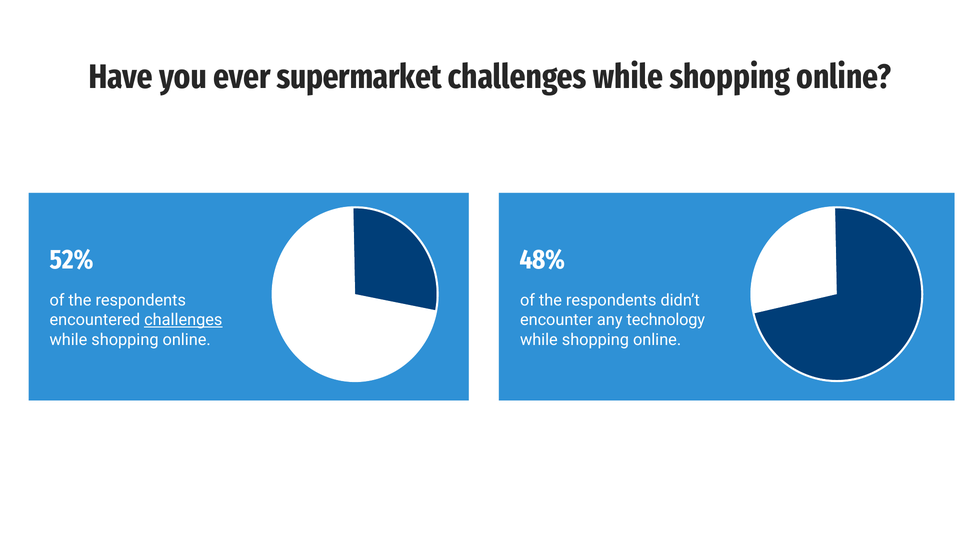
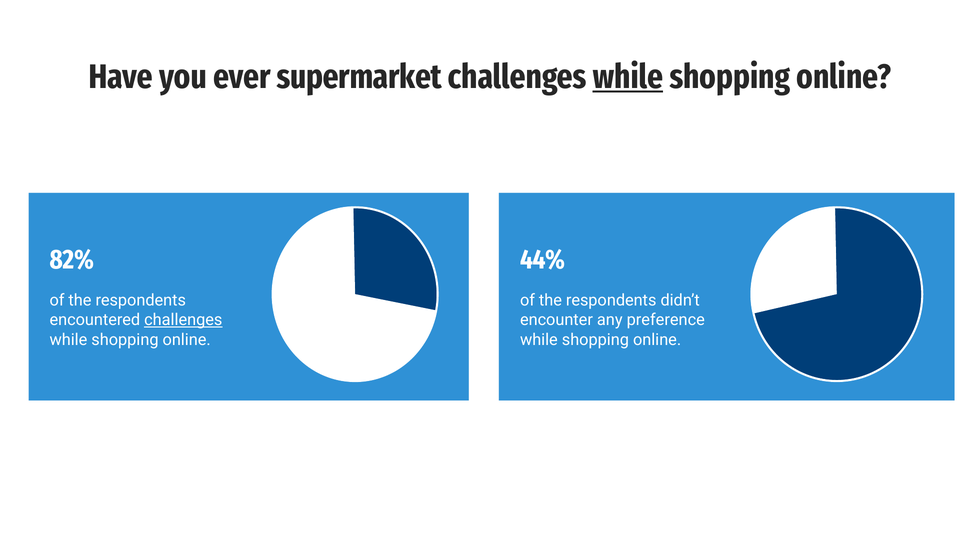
while at (628, 77) underline: none -> present
52%: 52% -> 82%
48%: 48% -> 44%
technology: technology -> preference
